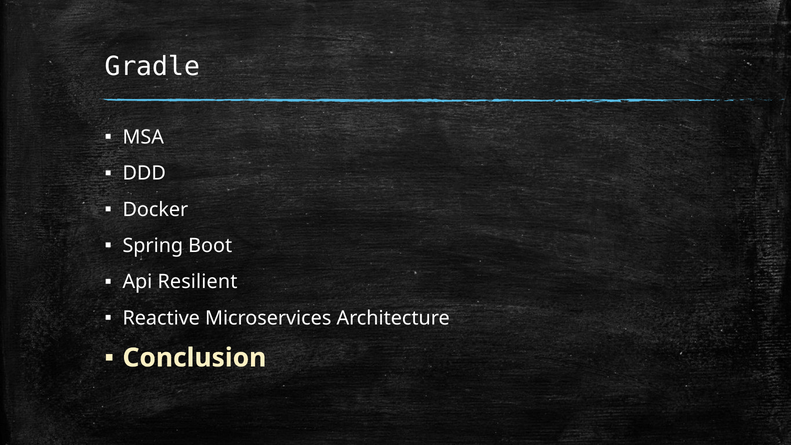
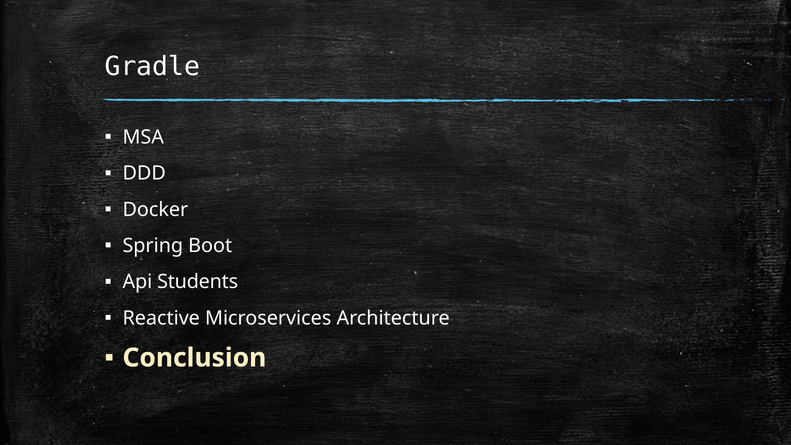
Resilient: Resilient -> Students
